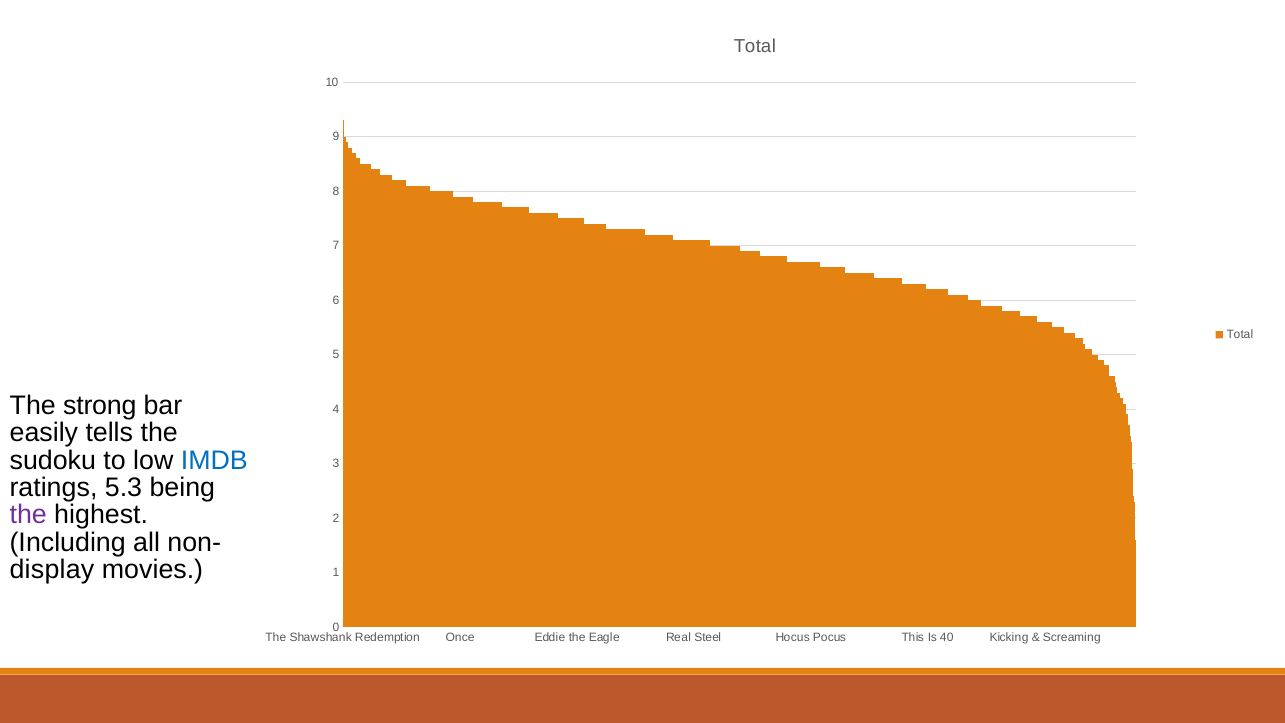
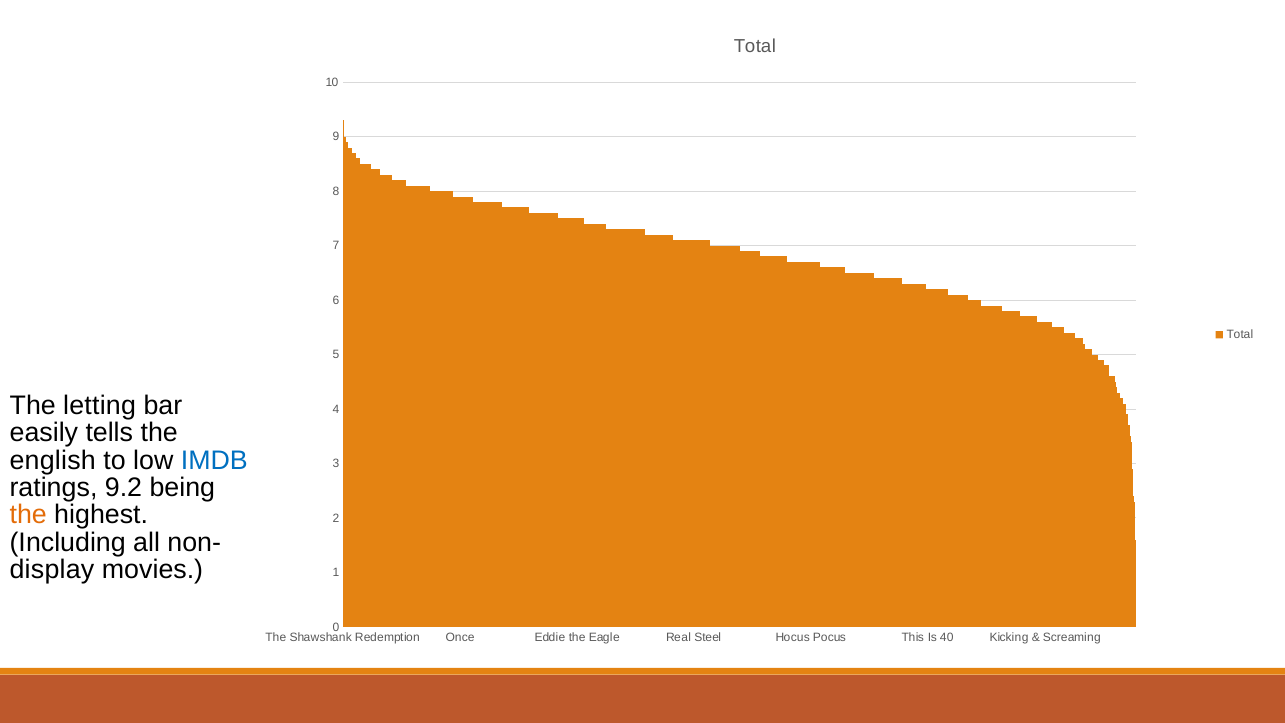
strong: strong -> letting
sudoku: sudoku -> english
5.3: 5.3 -> 9.2
the at (28, 515) colour: purple -> orange
